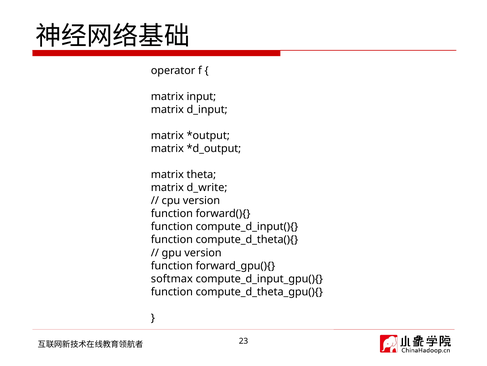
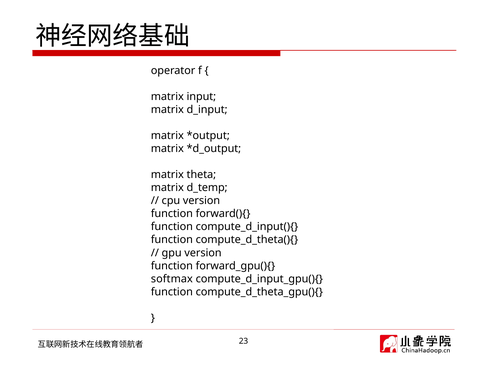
d_write: d_write -> d_temp
